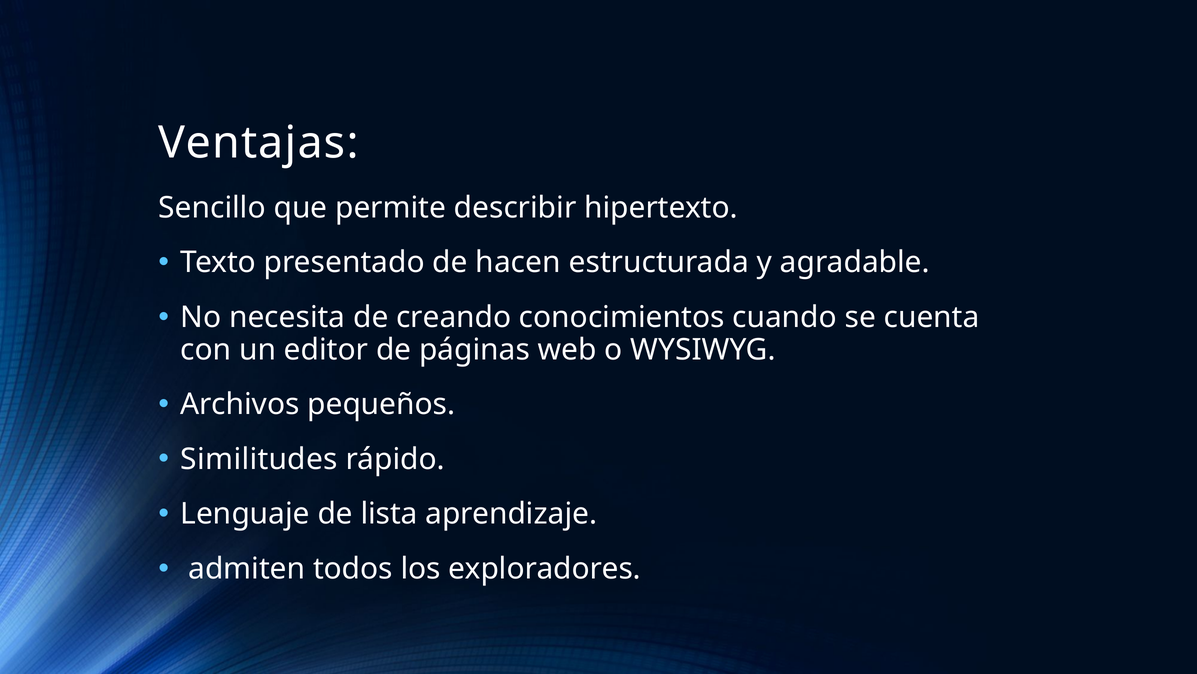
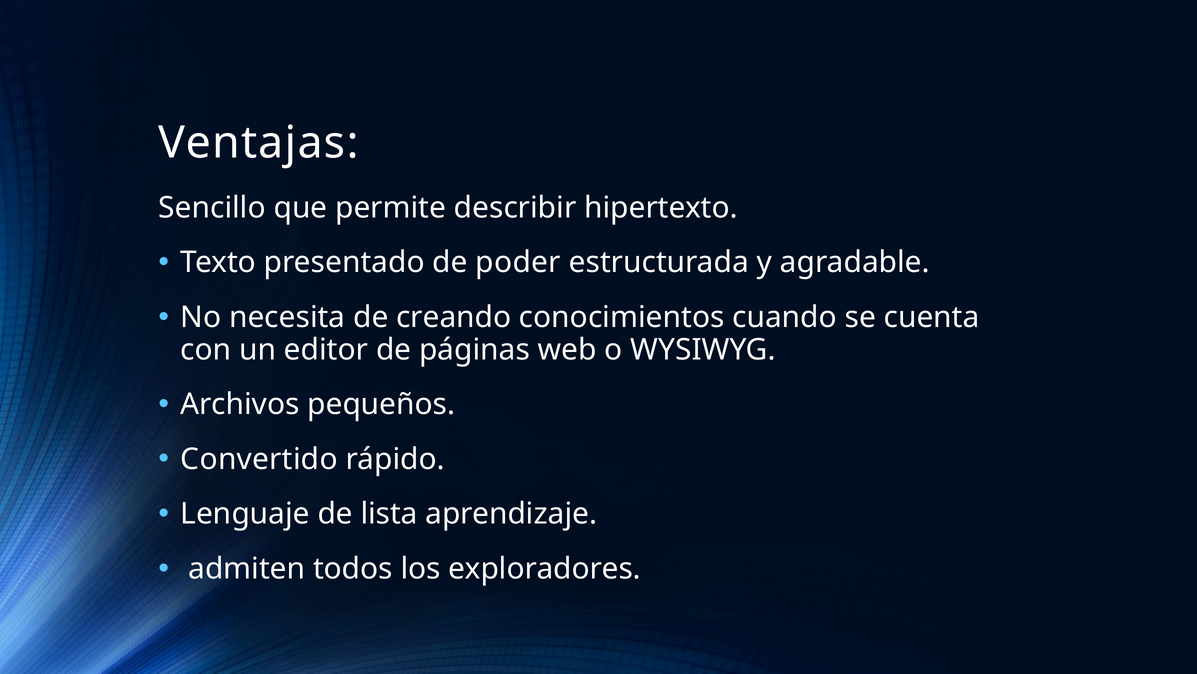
hacen: hacen -> poder
Similitudes: Similitudes -> Convertido
